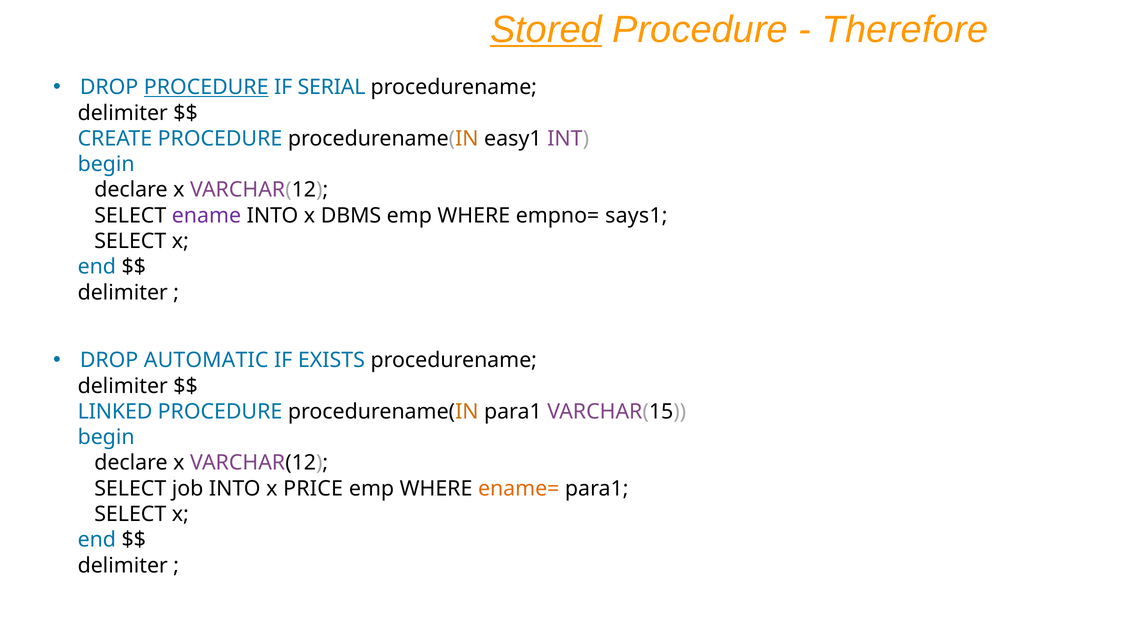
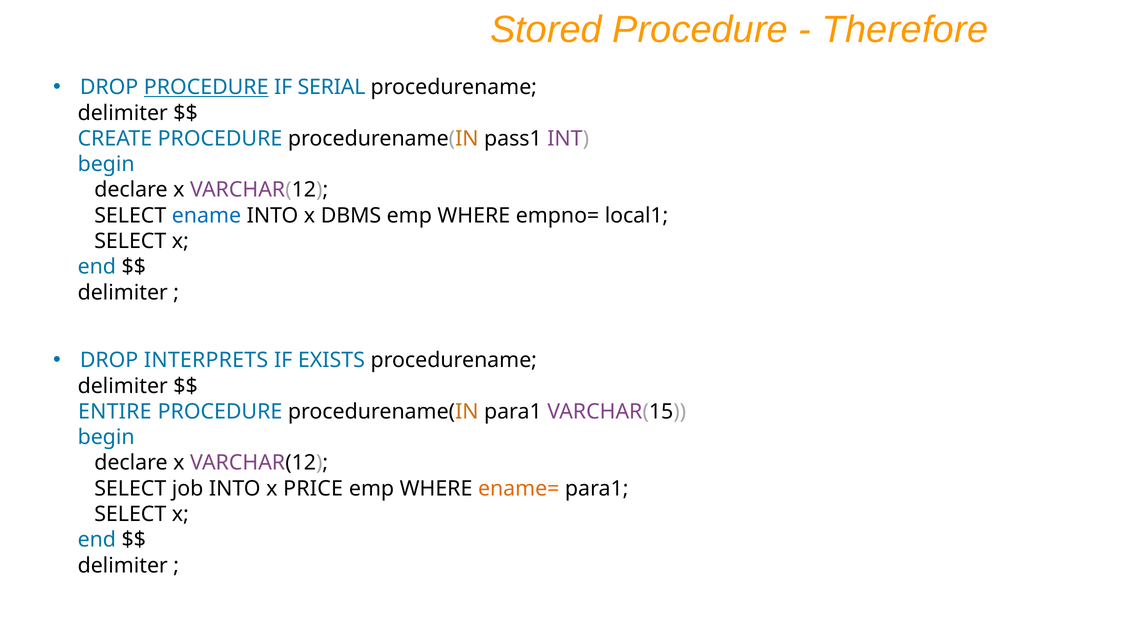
Stored underline: present -> none
easy1: easy1 -> pass1
ename colour: purple -> blue
says1: says1 -> local1
AUTOMATIC: AUTOMATIC -> INTERPRETS
LINKED: LINKED -> ENTIRE
